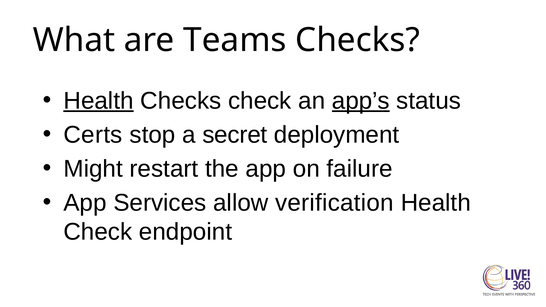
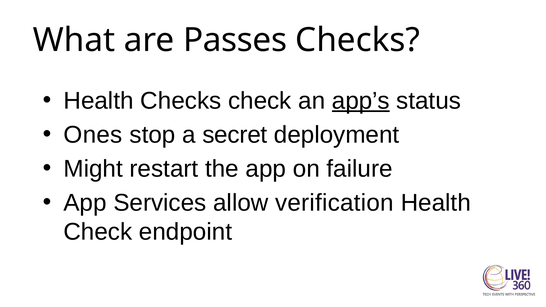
Teams: Teams -> Passes
Health at (99, 101) underline: present -> none
Certs: Certs -> Ones
